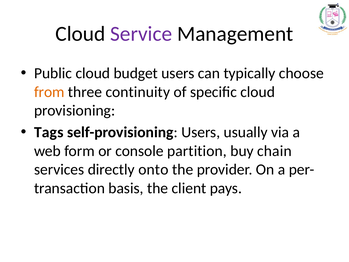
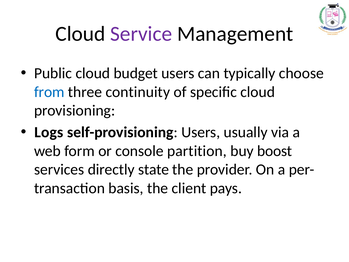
from colour: orange -> blue
Tags: Tags -> Logs
chain: chain -> boost
onto: onto -> state
